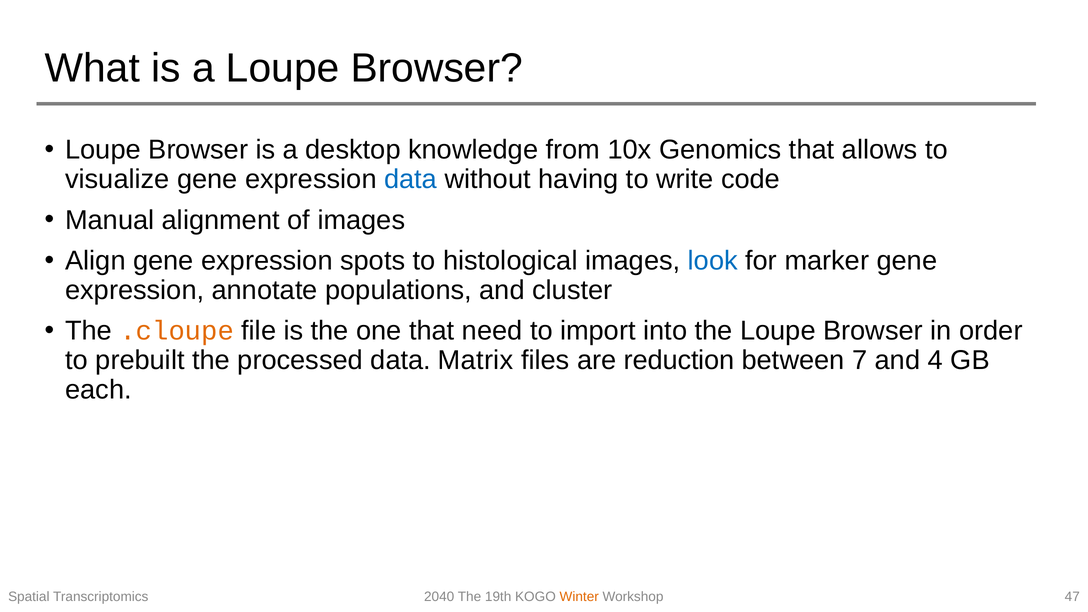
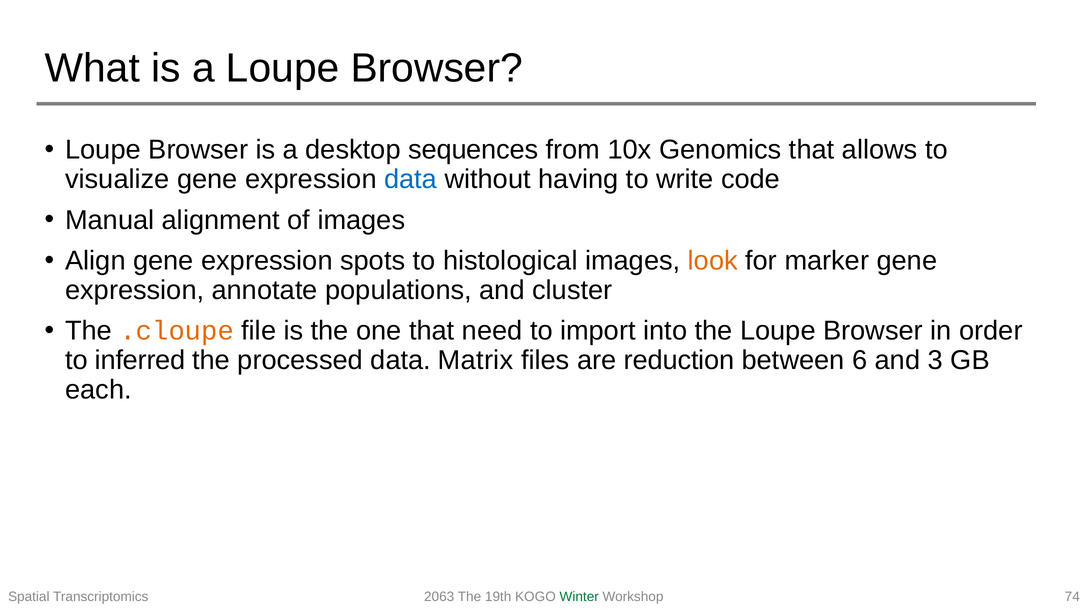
knowledge: knowledge -> sequences
look colour: blue -> orange
prebuilt: prebuilt -> inferred
7: 7 -> 6
4: 4 -> 3
2040: 2040 -> 2063
Winter colour: orange -> green
47: 47 -> 74
